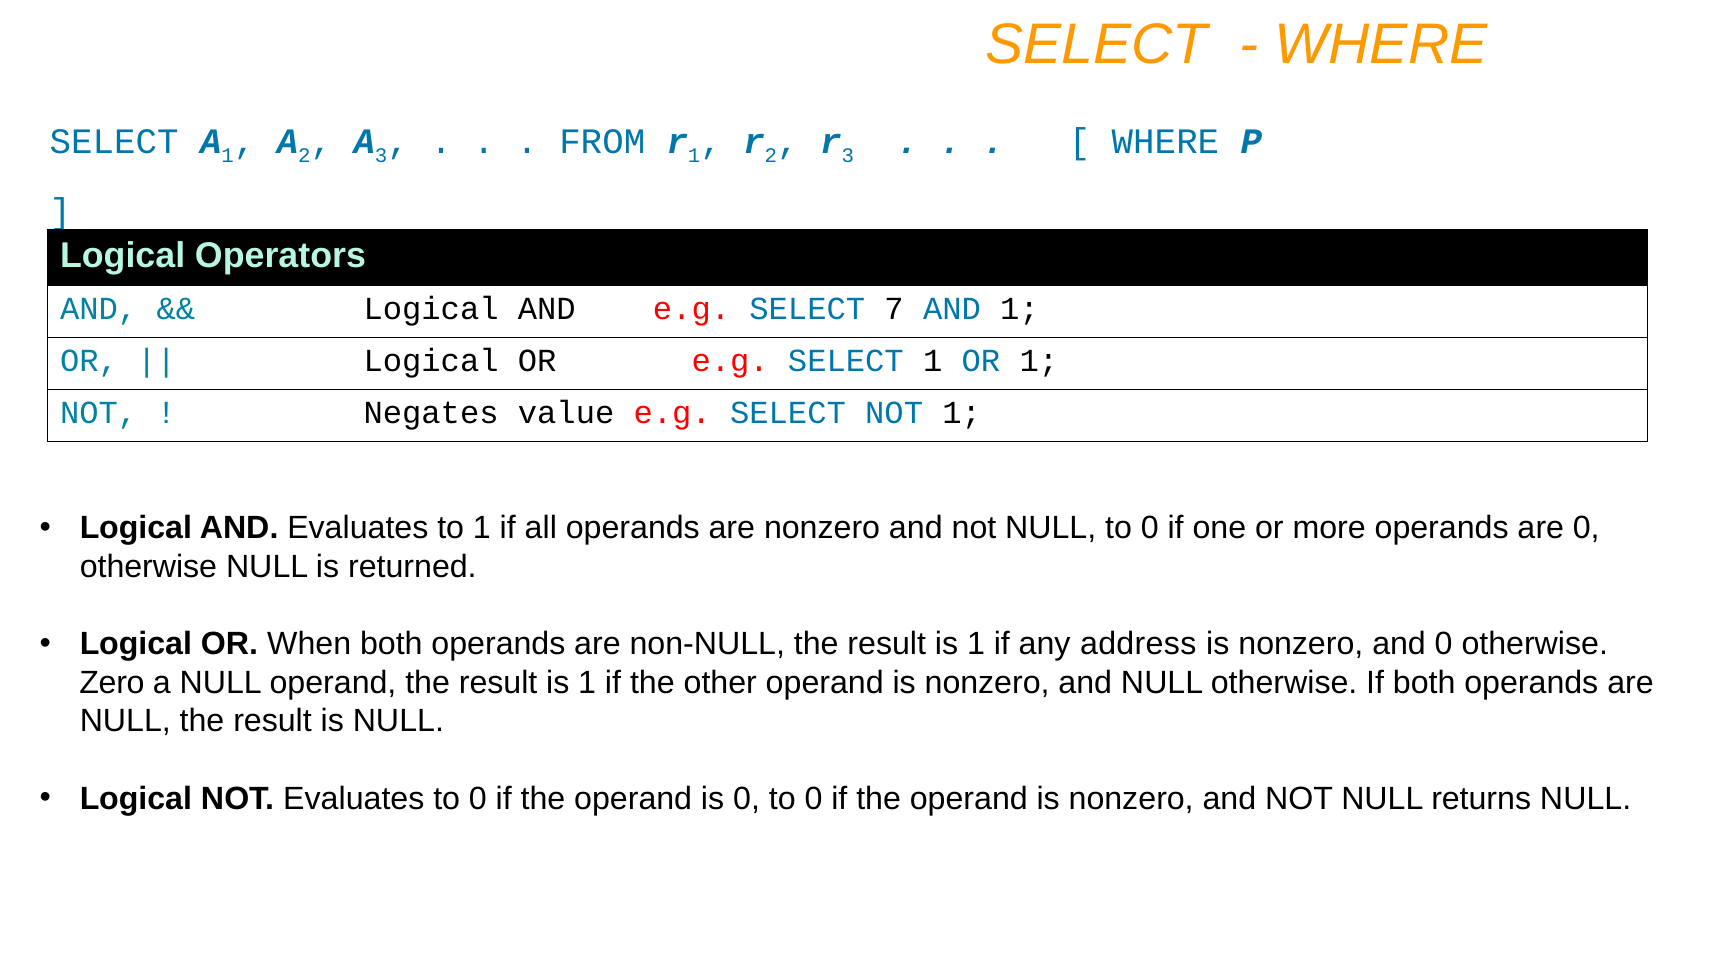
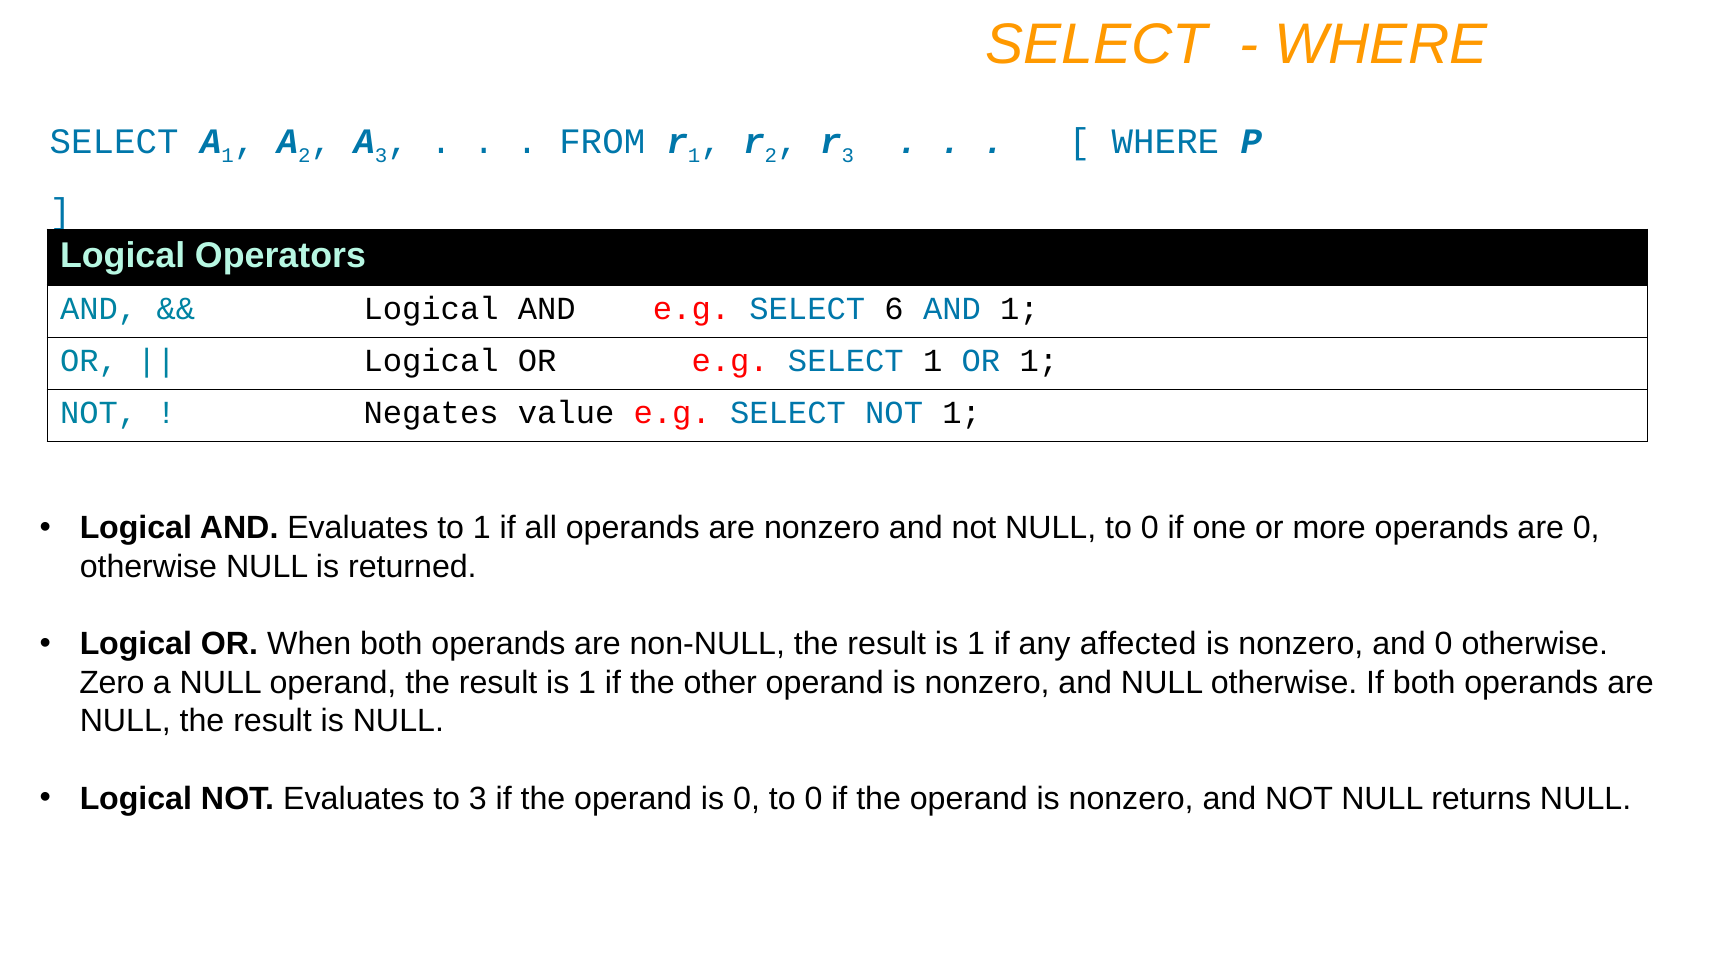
7: 7 -> 6
address: address -> affected
Evaluates to 0: 0 -> 3
